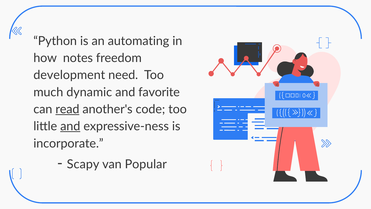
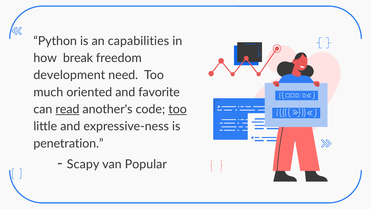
automating: automating -> capabilities
notes: notes -> break
dynamic: dynamic -> oriented
too at (178, 109) underline: none -> present
and at (70, 126) underline: present -> none
incorporate: incorporate -> penetration
